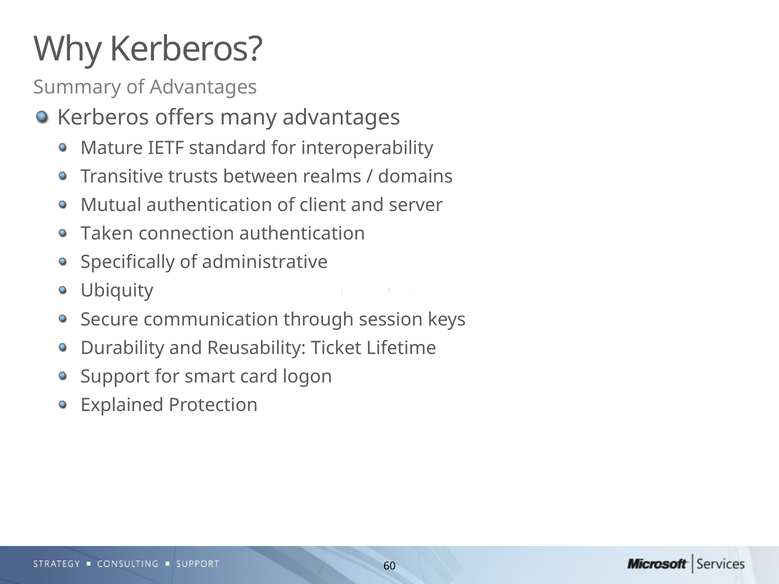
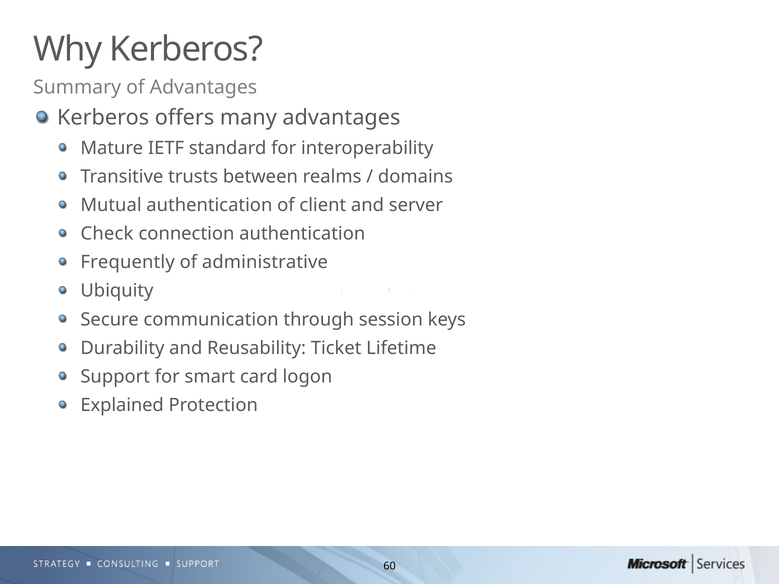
Taken: Taken -> Check
Specifically: Specifically -> Frequently
